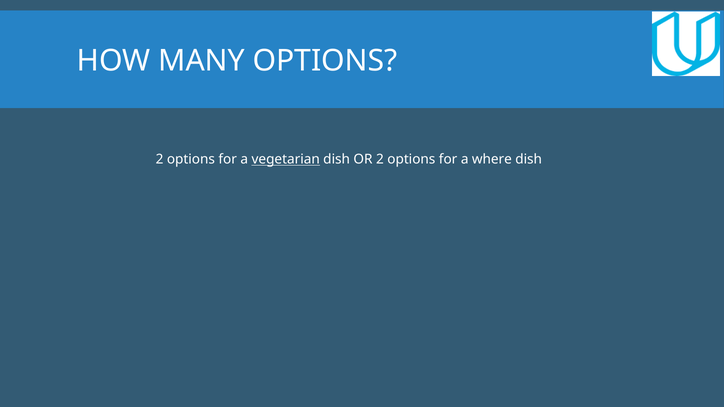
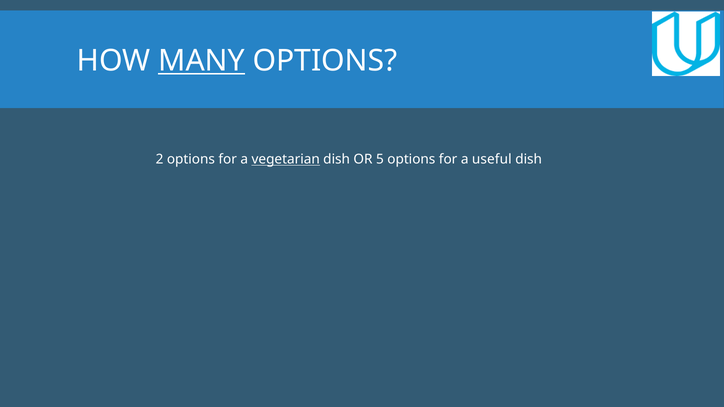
MANY underline: none -> present
OR 2: 2 -> 5
where: where -> useful
